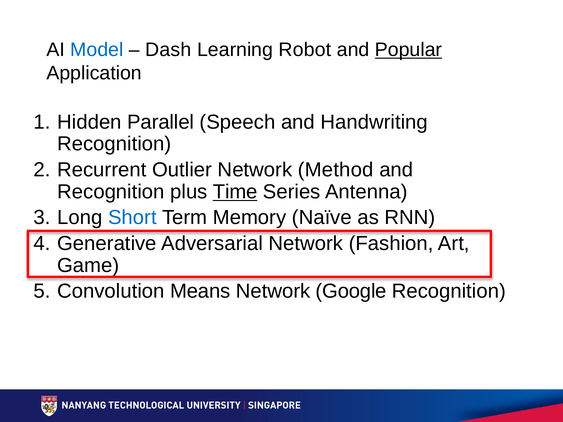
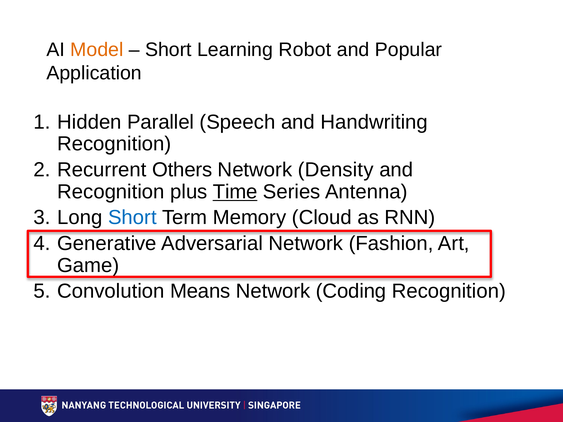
Model colour: blue -> orange
Dash at (168, 50): Dash -> Short
Popular underline: present -> none
Outlier: Outlier -> Others
Method: Method -> Density
Naïve: Naïve -> Cloud
Google: Google -> Coding
